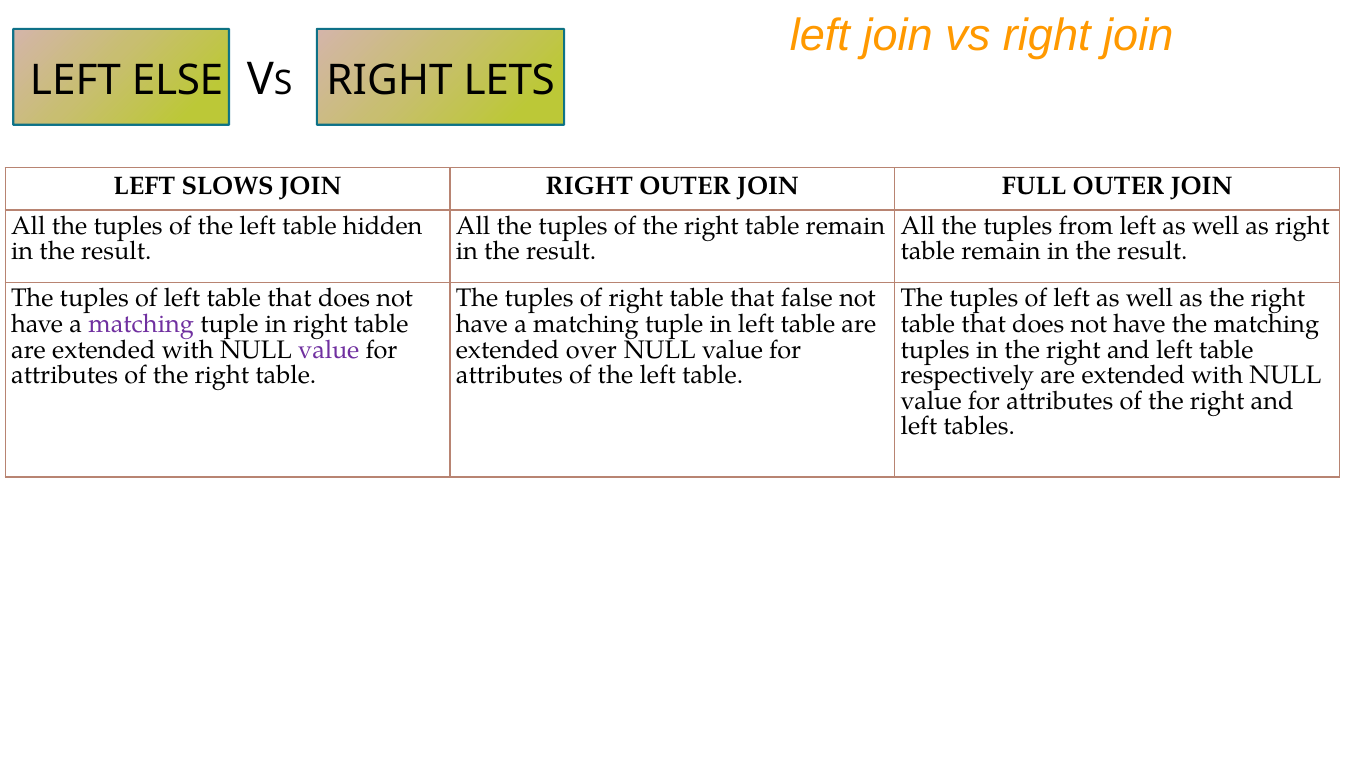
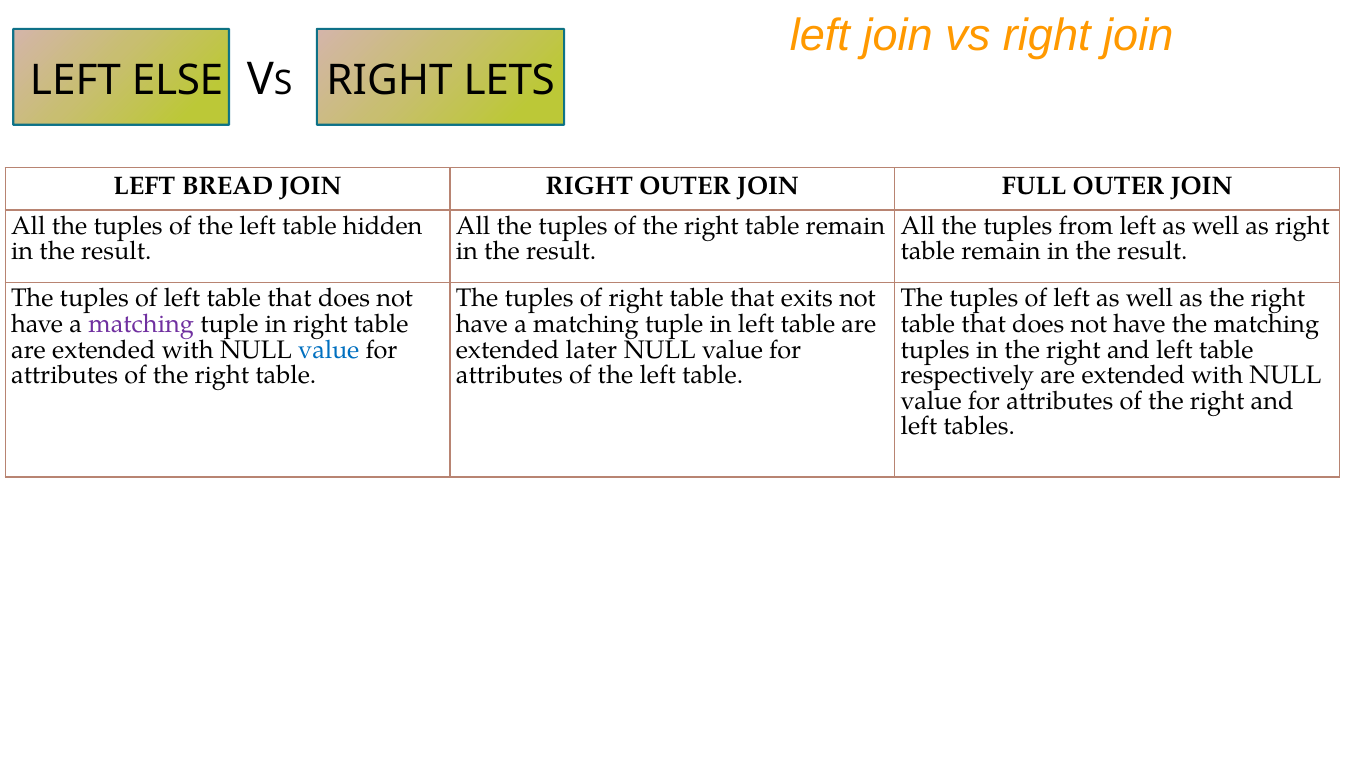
SLOWS: SLOWS -> BREAD
false: false -> exits
value at (329, 350) colour: purple -> blue
over: over -> later
